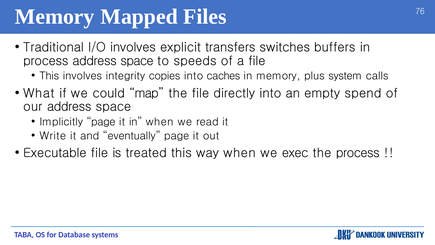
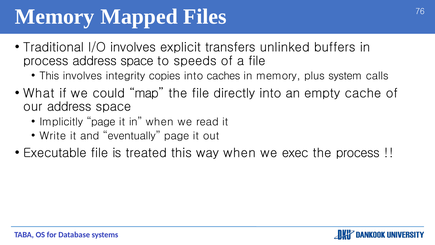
switches: switches -> unlinked
spend: spend -> cache
